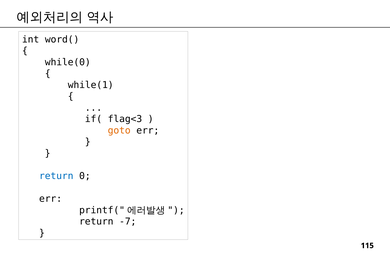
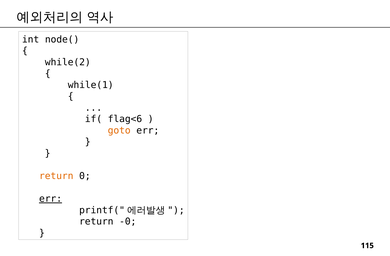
word(: word( -> node(
while(0: while(0 -> while(2
flag<3: flag<3 -> flag<6
return at (56, 176) colour: blue -> orange
err at (51, 199) underline: none -> present
-7: -7 -> -0
